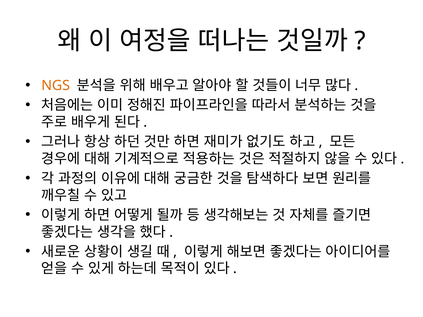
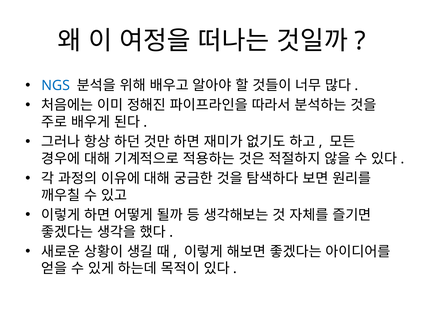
NGS colour: orange -> blue
